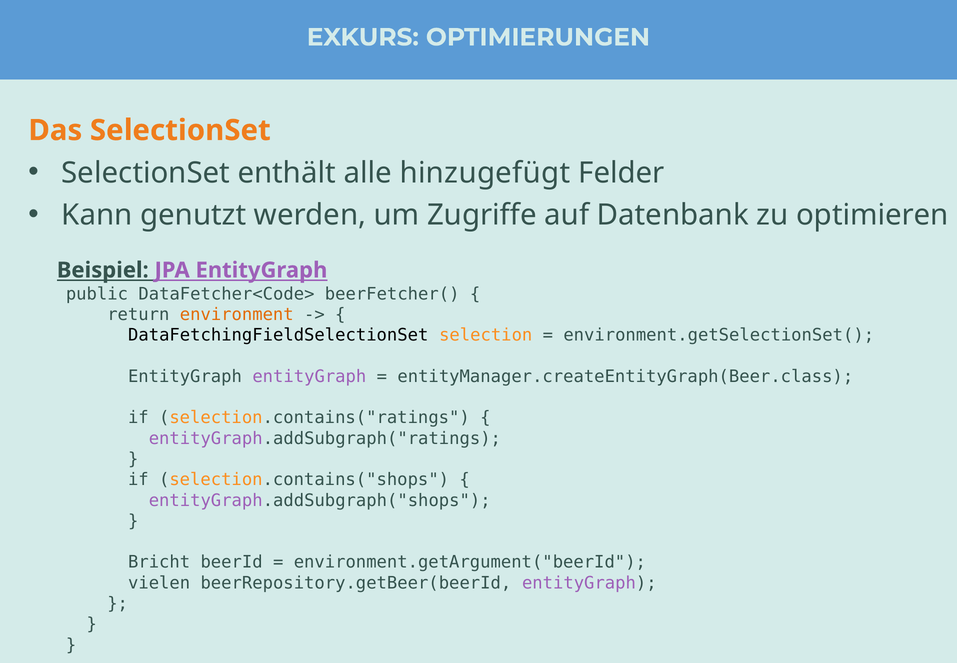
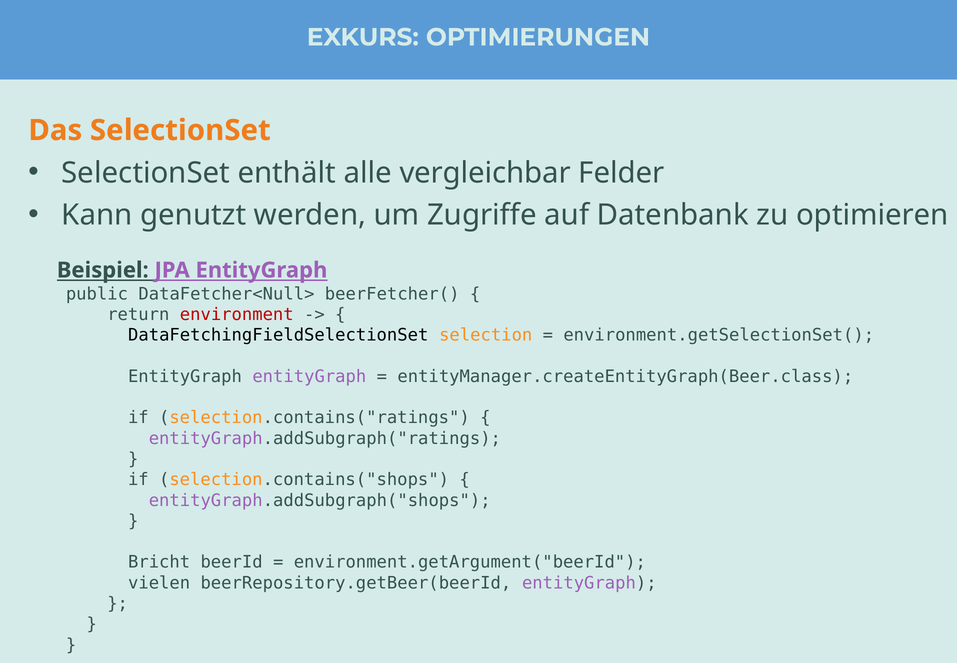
hinzugefügt: hinzugefügt -> vergleichbar
DataFetcher<Code>: DataFetcher<Code> -> DataFetcher<Null>
environment colour: orange -> red
